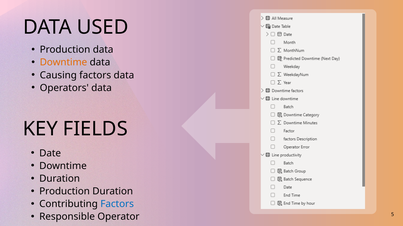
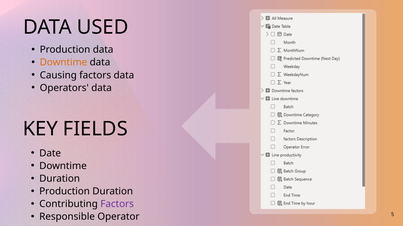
Factors at (117, 205) colour: blue -> purple
